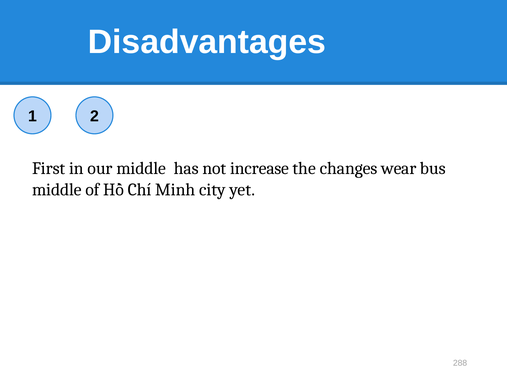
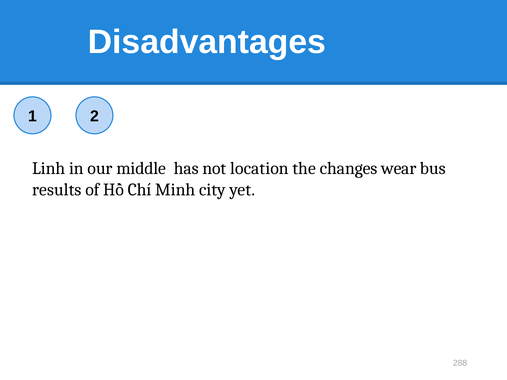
First: First -> Linh
increase: increase -> location
middle at (57, 190): middle -> results
